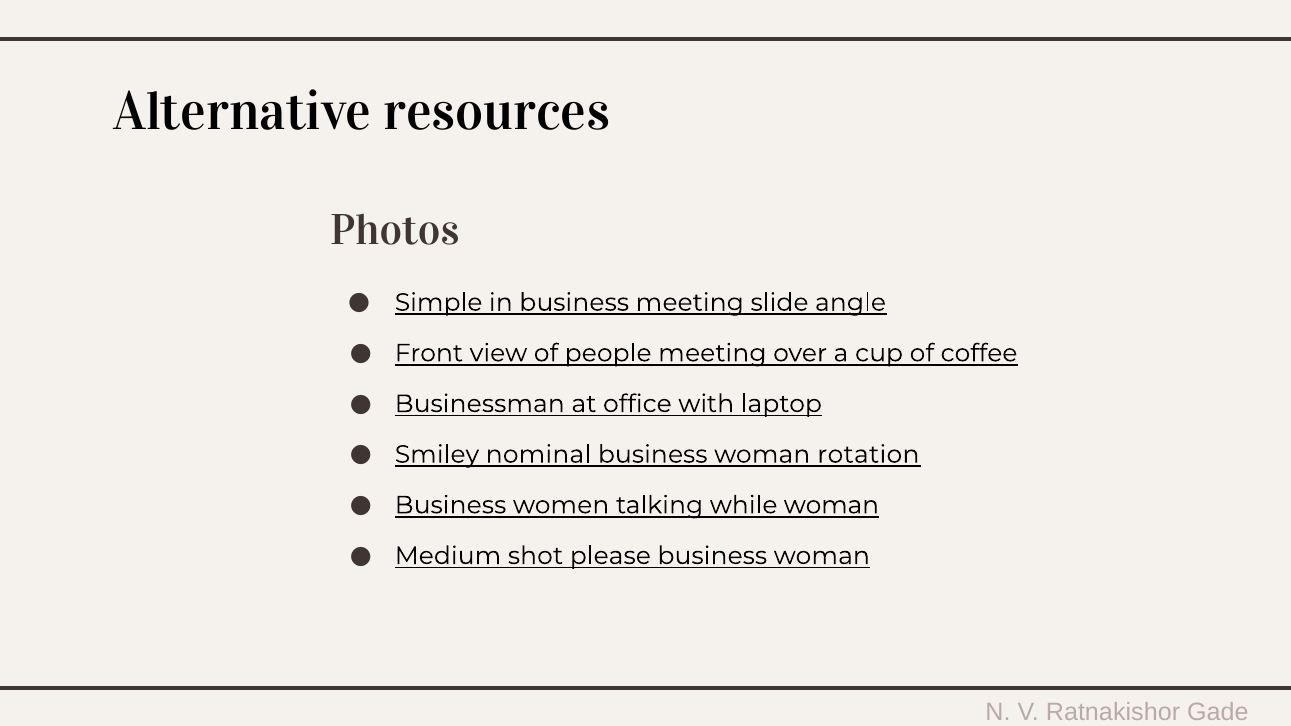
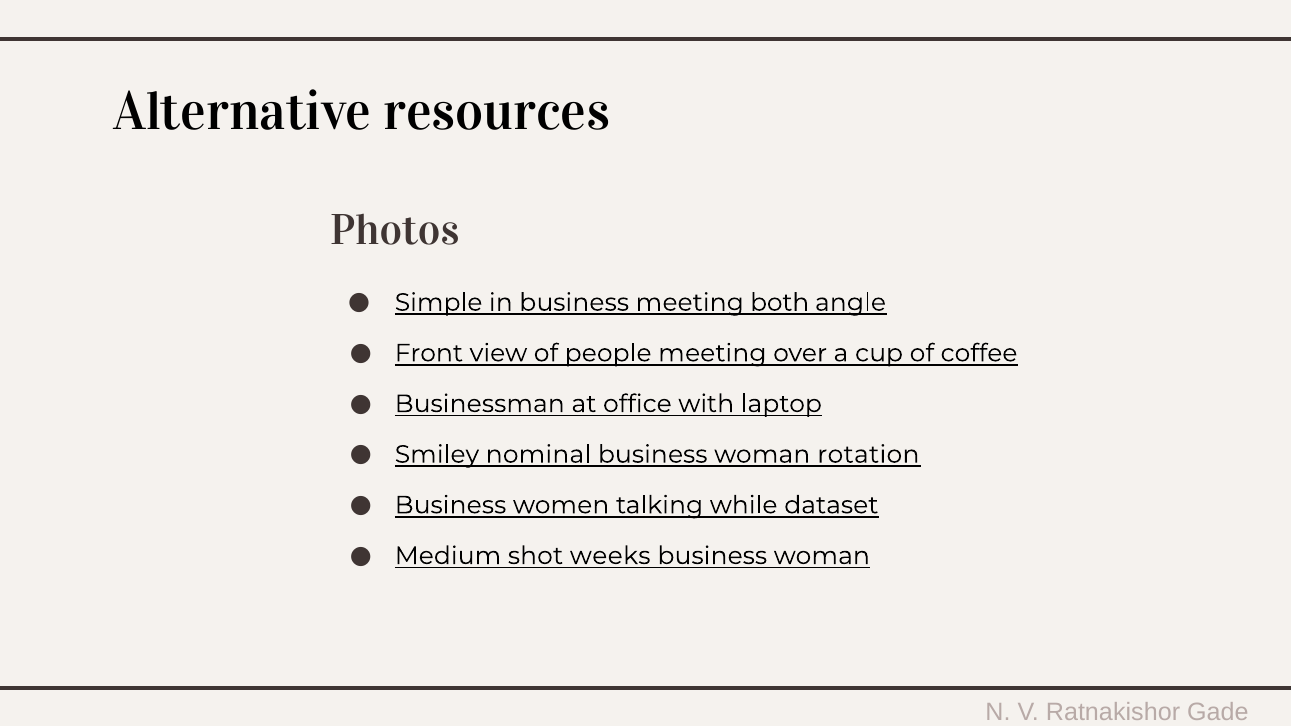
slide: slide -> both
while woman: woman -> dataset
please: please -> weeks
